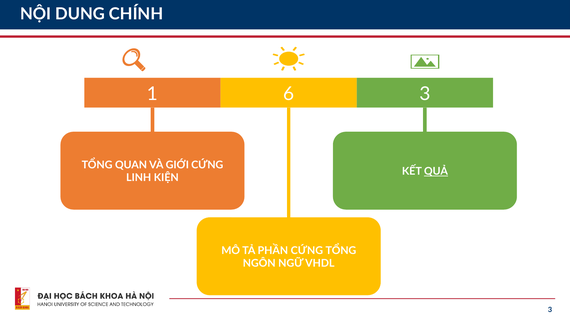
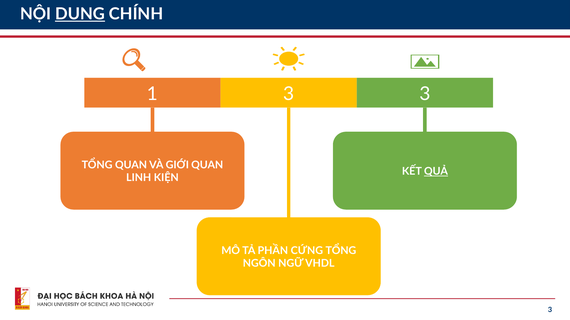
DUNG underline: none -> present
1 6: 6 -> 3
GIỚI CỨNG: CỨNG -> QUAN
